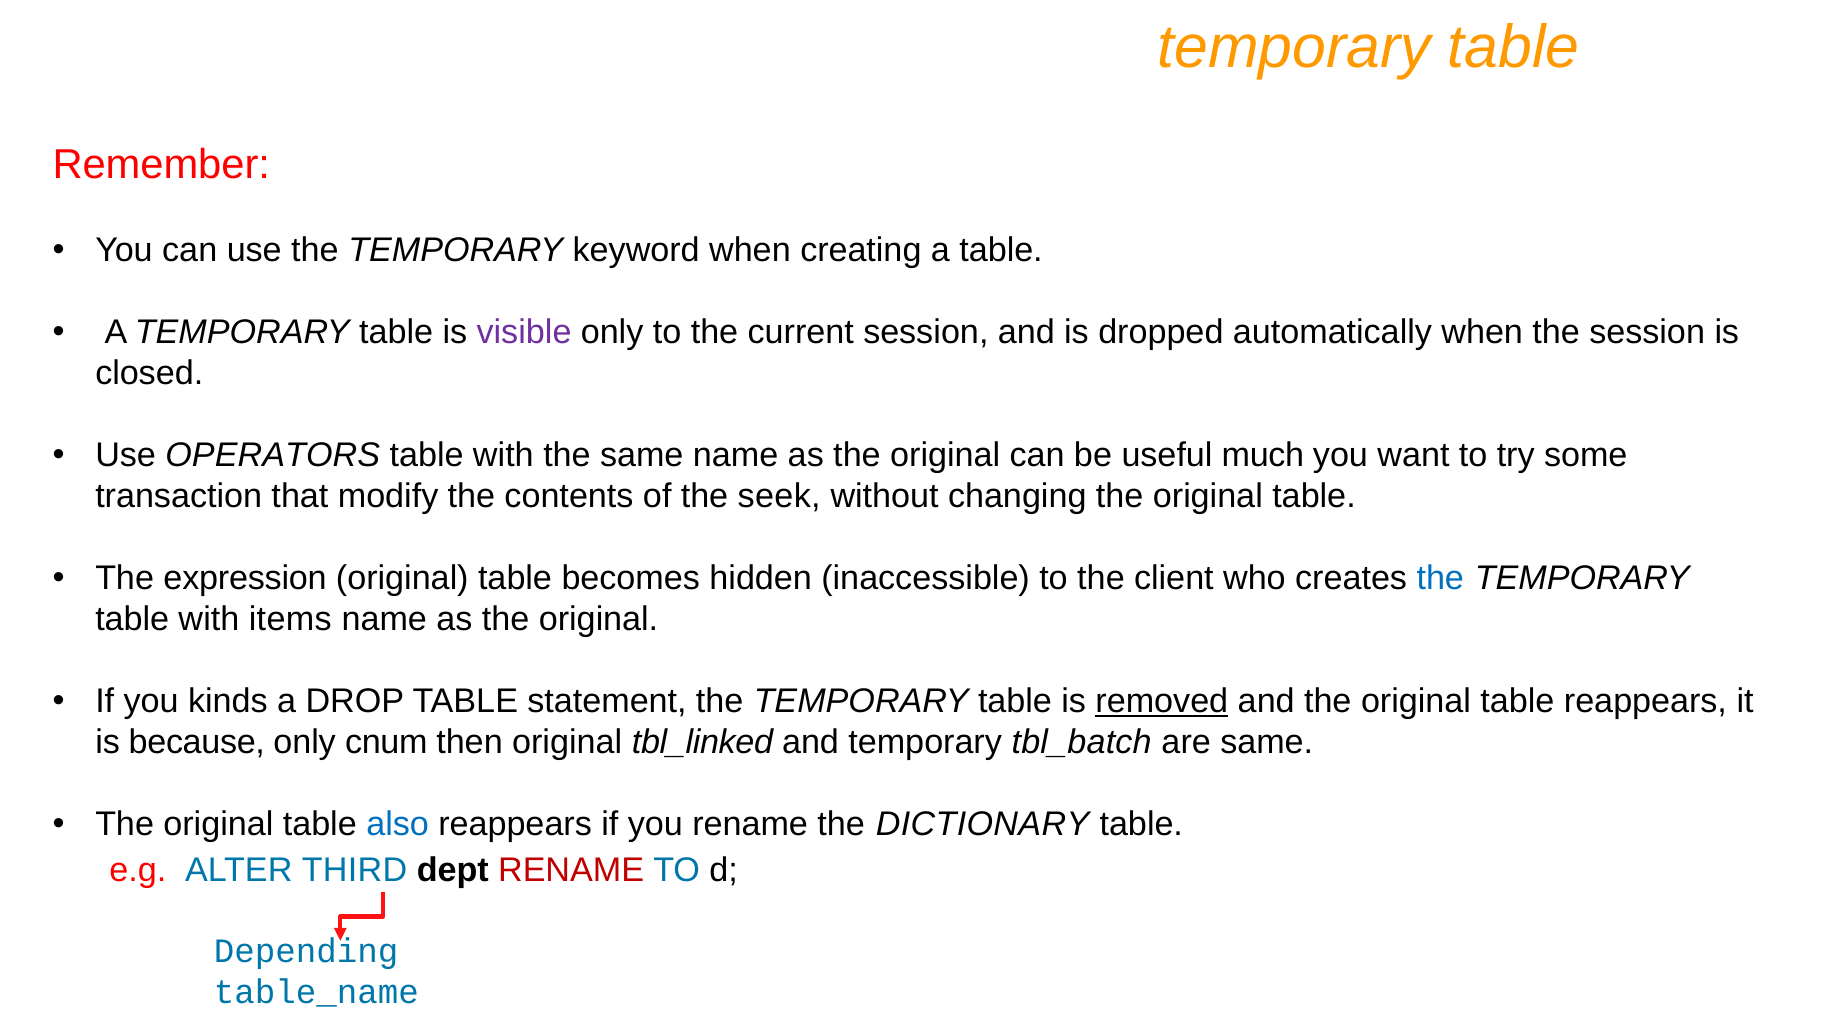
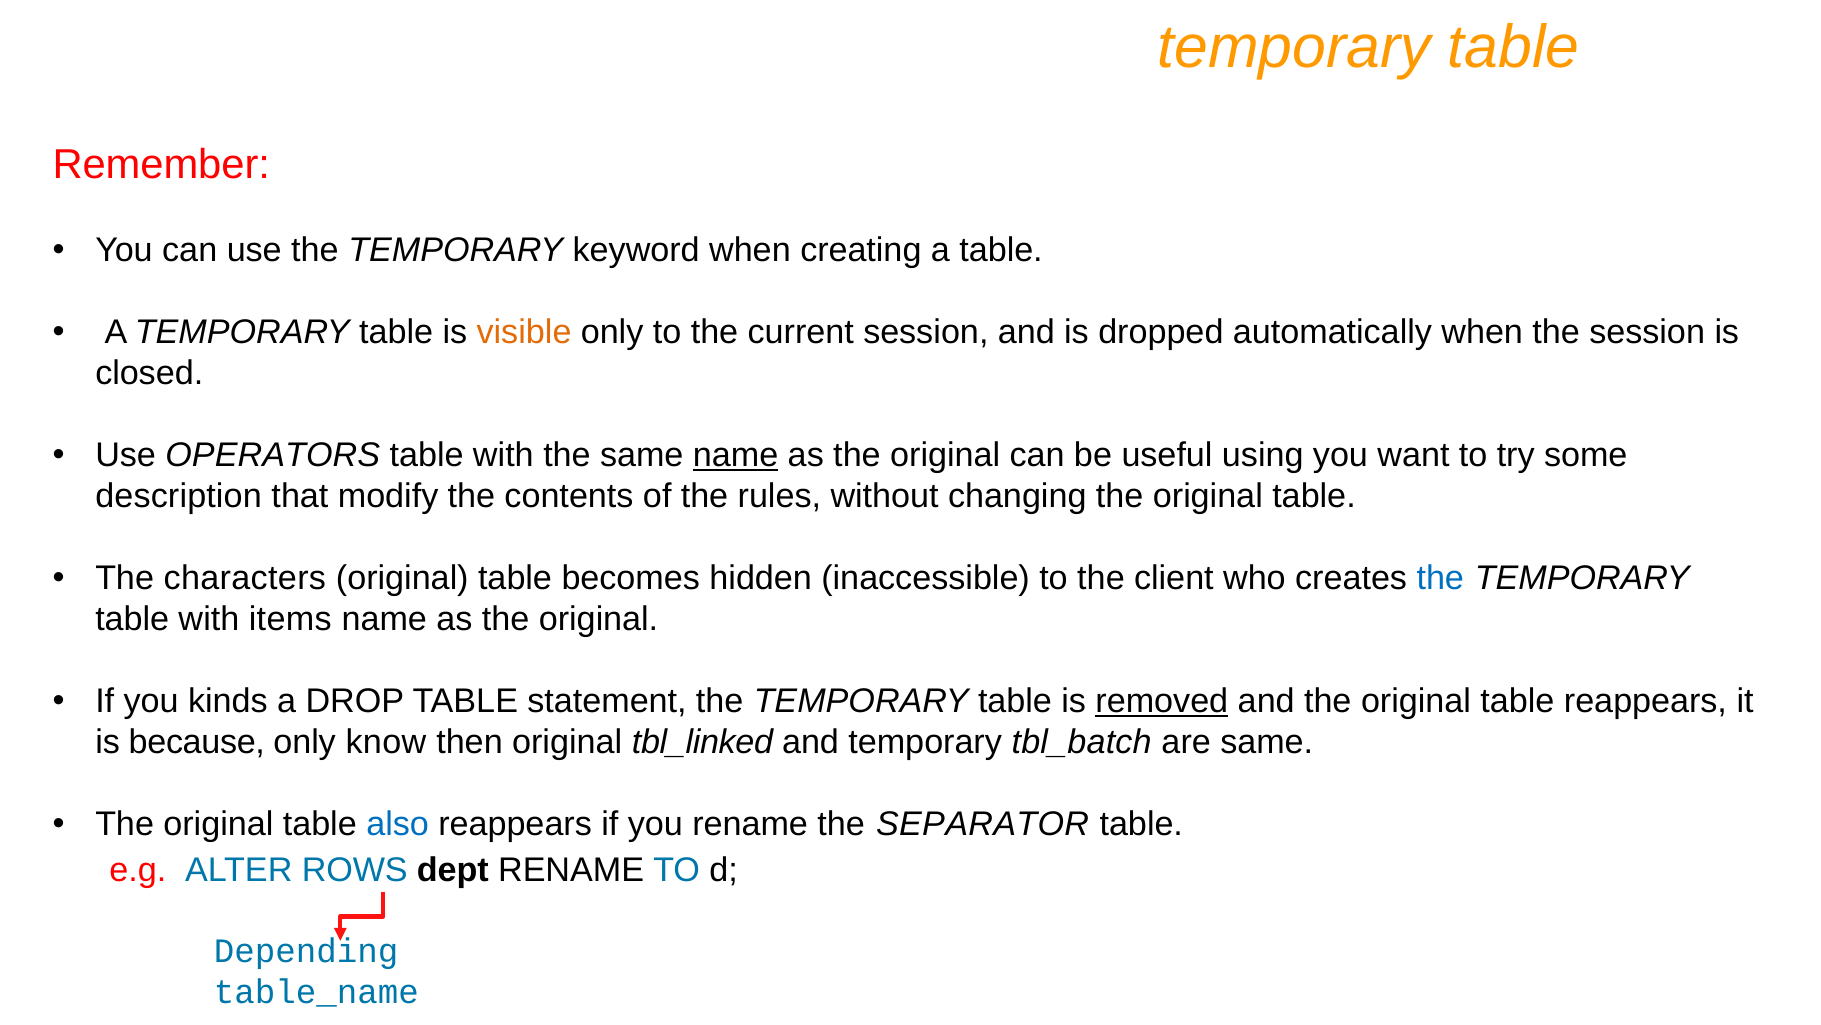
visible colour: purple -> orange
name at (736, 455) underline: none -> present
much: much -> using
transaction: transaction -> description
seek: seek -> rules
expression: expression -> characters
cnum: cnum -> know
DICTIONARY: DICTIONARY -> SEPARATOR
THIRD: THIRD -> ROWS
RENAME at (571, 870) colour: red -> black
